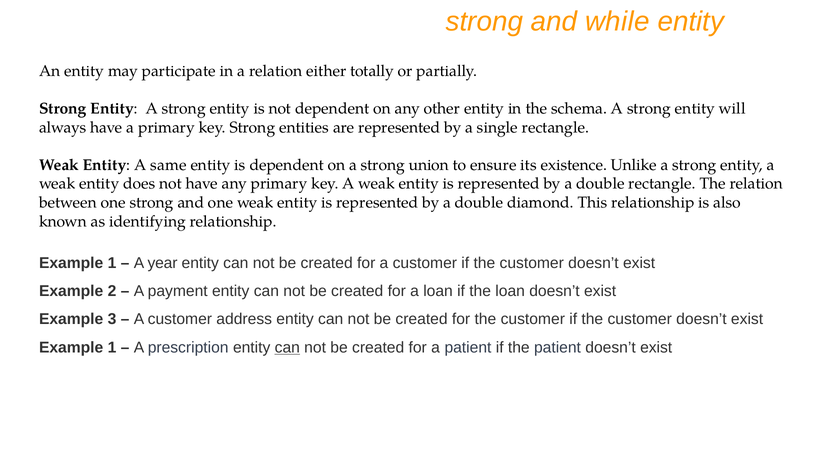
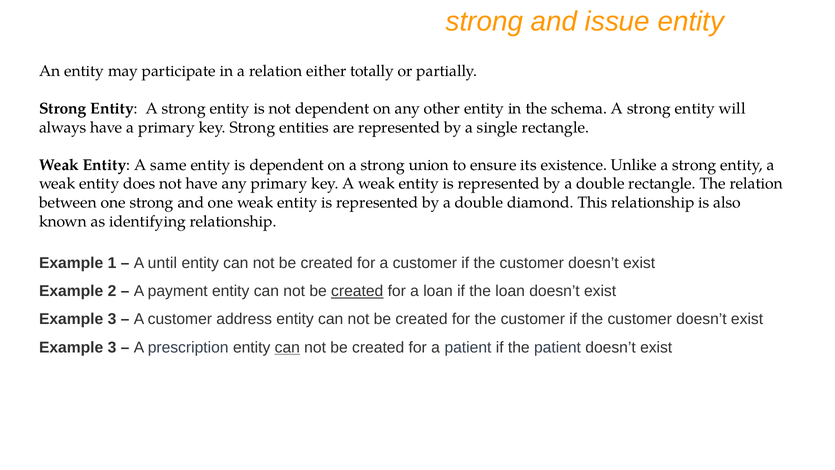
while: while -> issue
year: year -> until
created at (357, 291) underline: none -> present
1 at (112, 347): 1 -> 3
